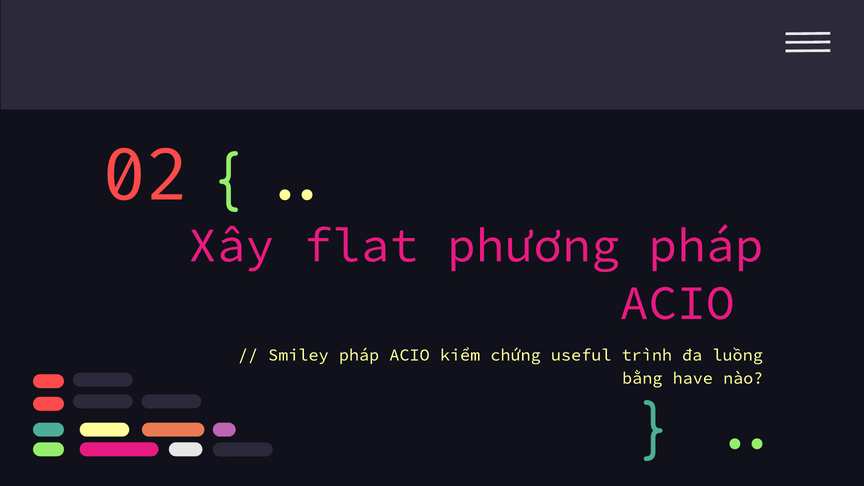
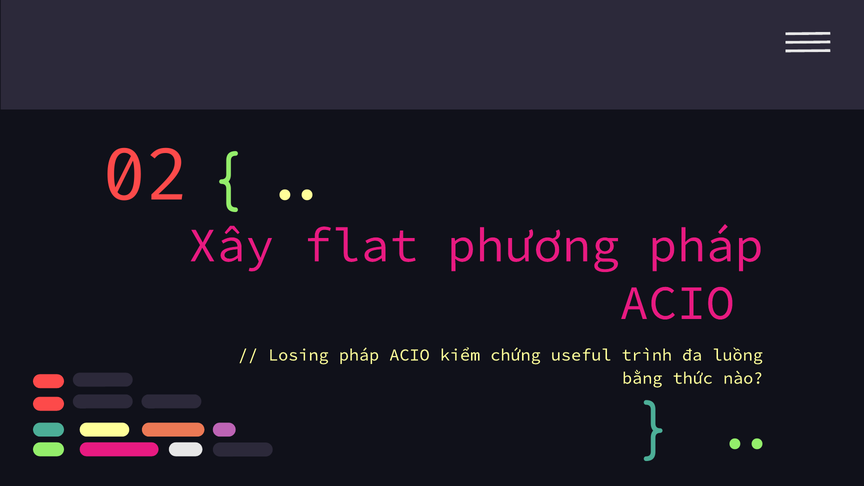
Smiley: Smiley -> Losing
have: have -> thức
